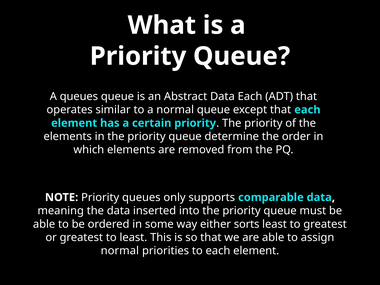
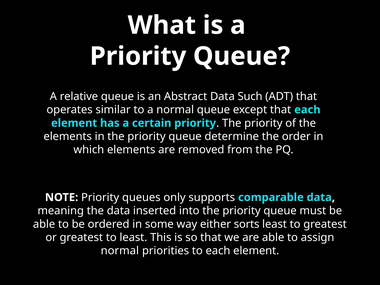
A queues: queues -> relative
Data Each: Each -> Such
